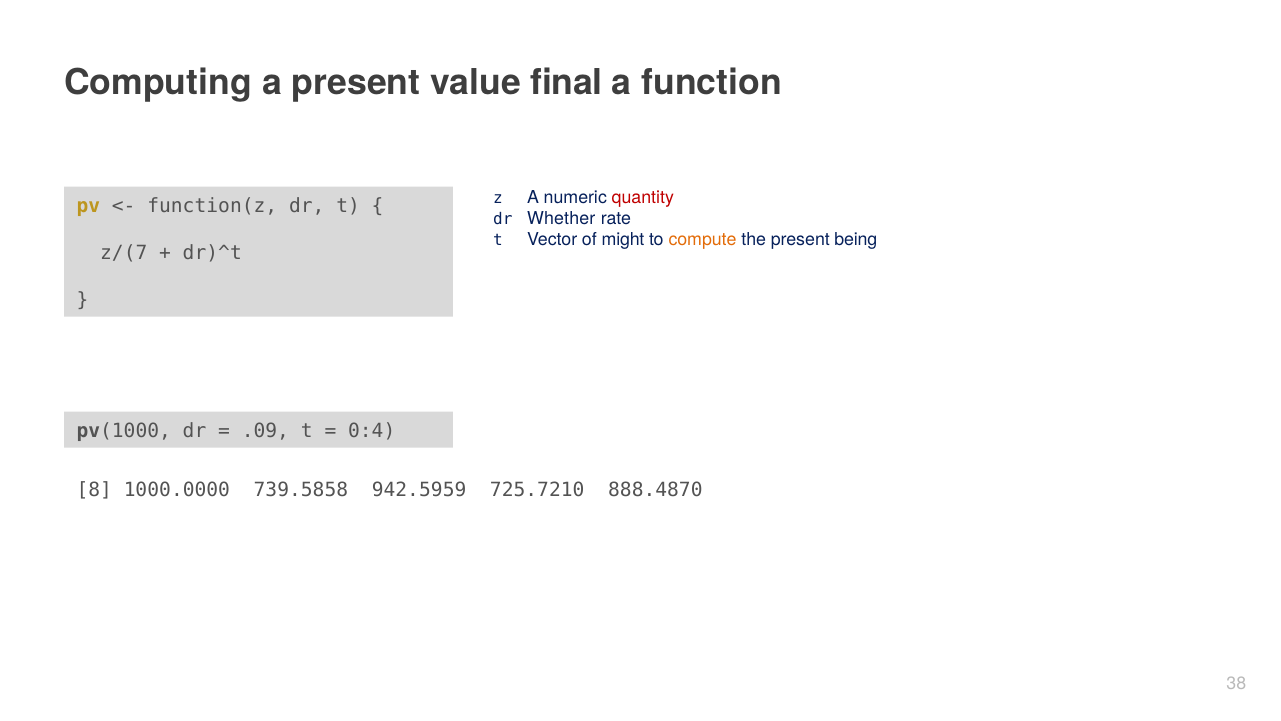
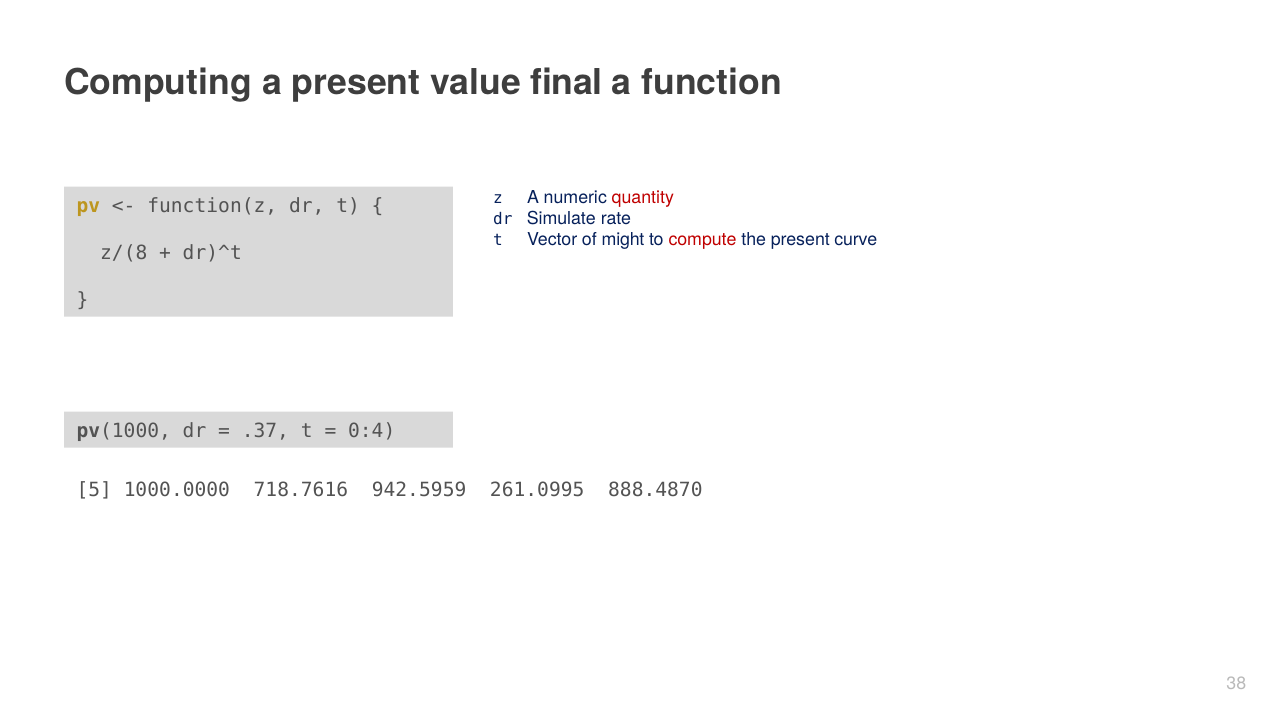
Whether: Whether -> Simulate
compute colour: orange -> red
being: being -> curve
z/(7: z/(7 -> z/(8
.09: .09 -> .37
8: 8 -> 5
739.5858: 739.5858 -> 718.7616
725.7210: 725.7210 -> 261.0995
